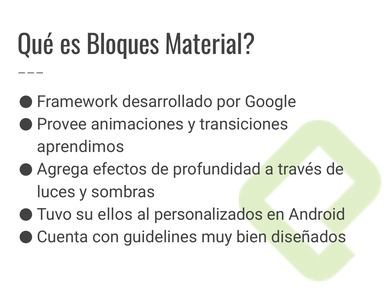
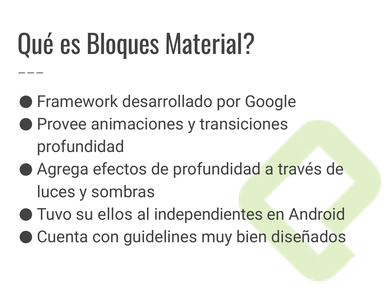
aprendimos at (81, 147): aprendimos -> profundidad
personalizados: personalizados -> independientes
